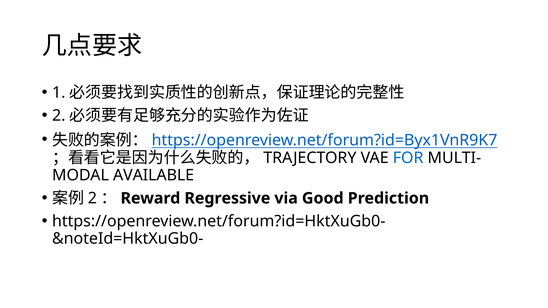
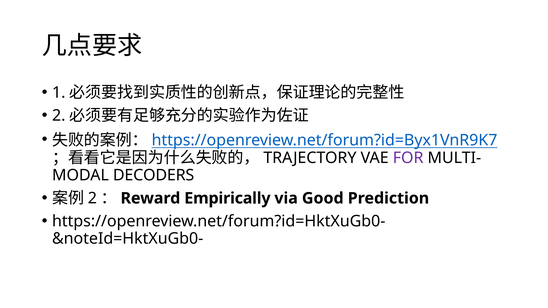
FOR colour: blue -> purple
AVAILABLE: AVAILABLE -> DECODERS
Regressive: Regressive -> Empirically
